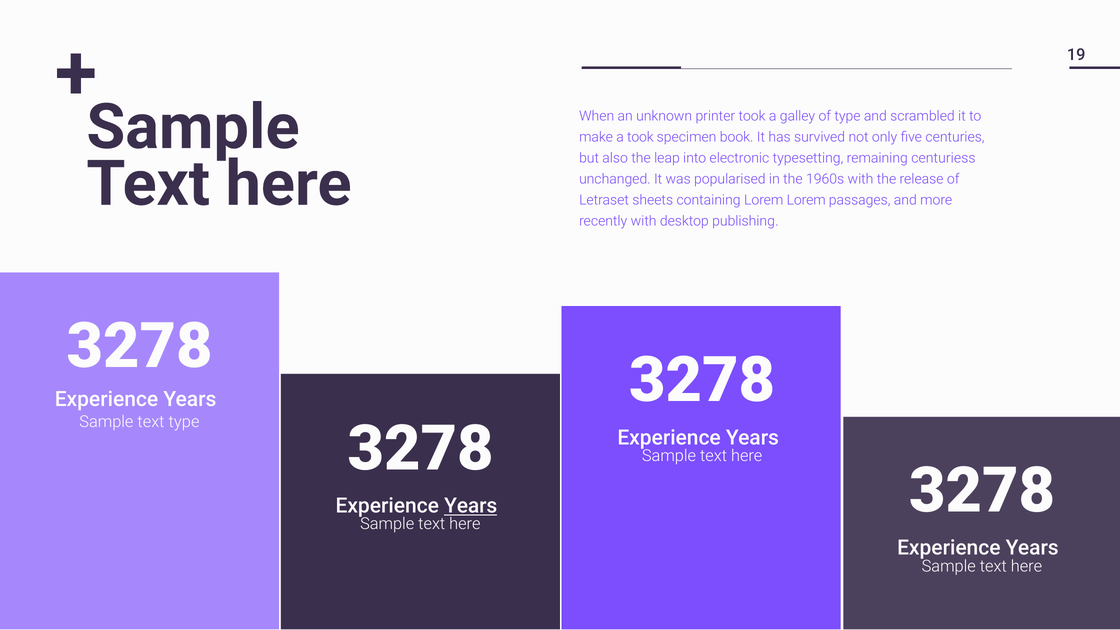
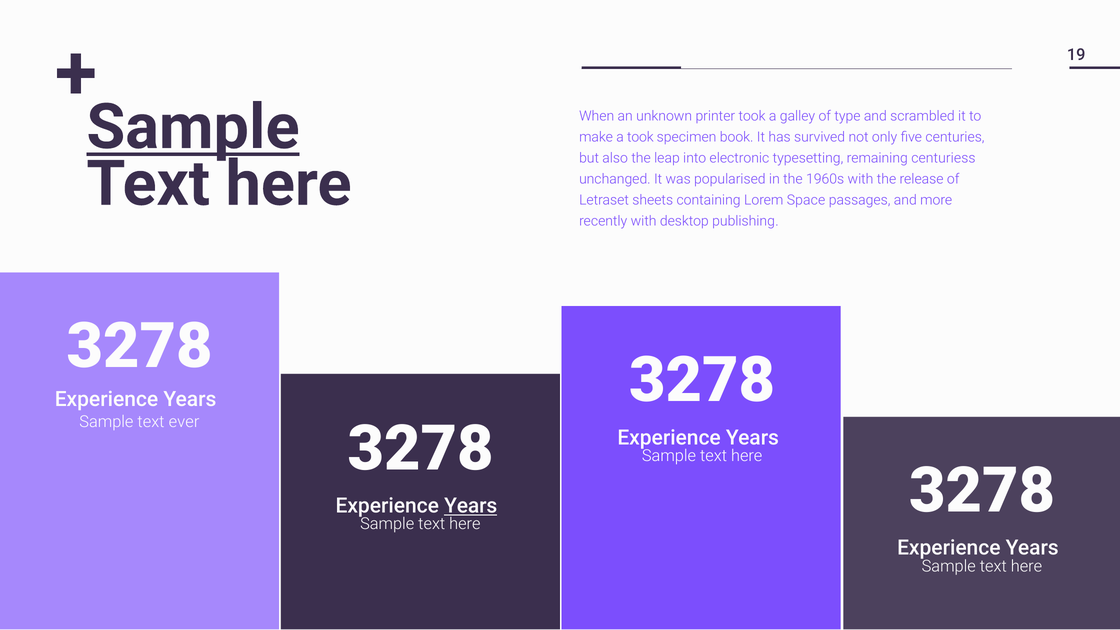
Sample at (193, 127) underline: none -> present
Lorem Lorem: Lorem -> Space
text type: type -> ever
